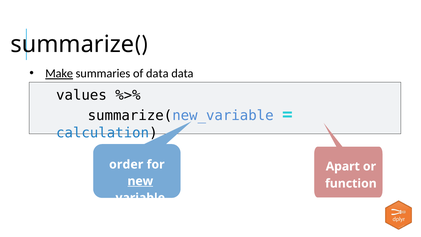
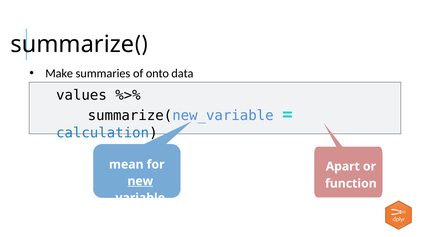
Make underline: present -> none
of data: data -> onto
order: order -> mean
